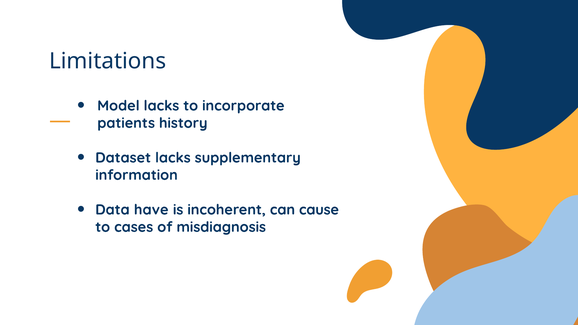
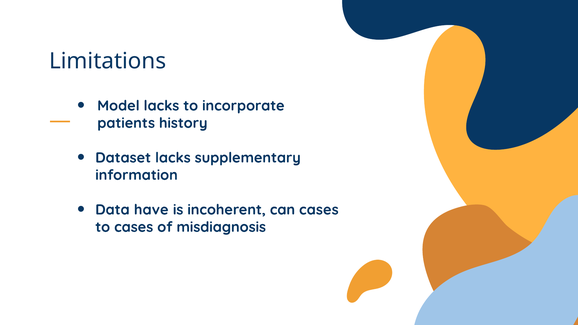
can cause: cause -> cases
